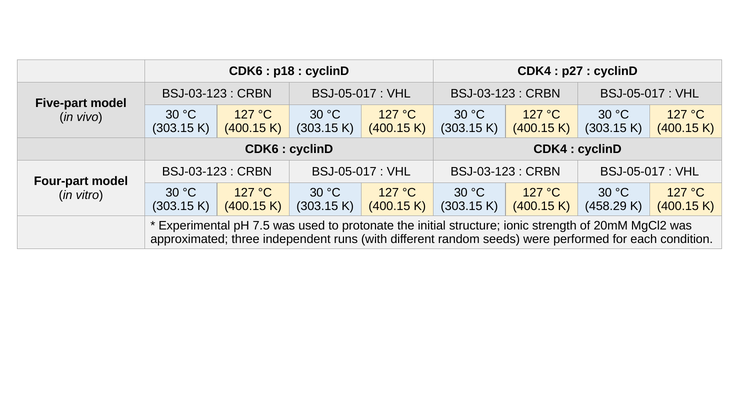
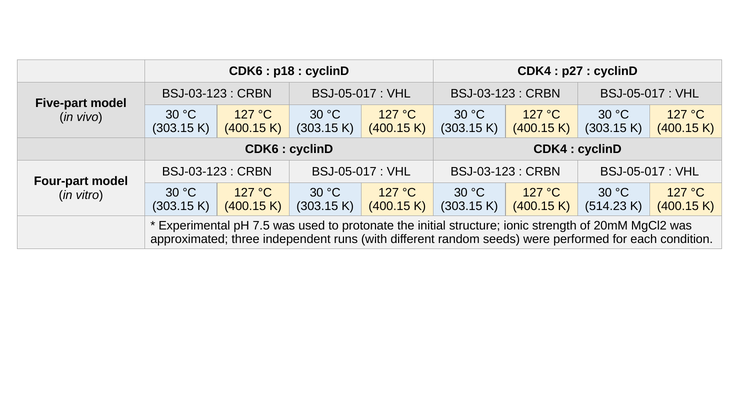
458.29: 458.29 -> 514.23
